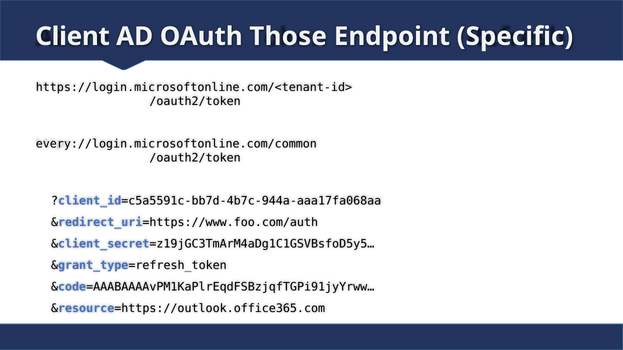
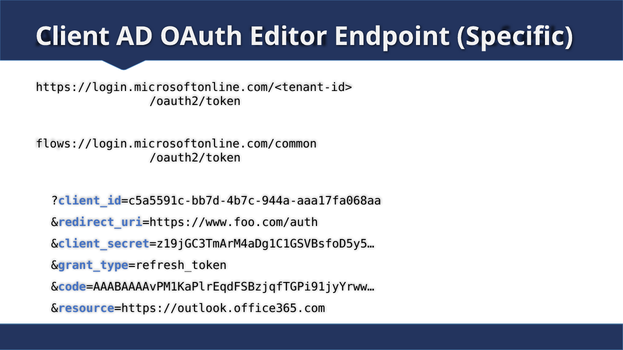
Those: Those -> Editor
every://login.microsoftonline.com/common: every://login.microsoftonline.com/common -> flows://login.microsoftonline.com/common
